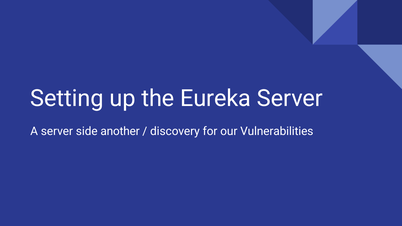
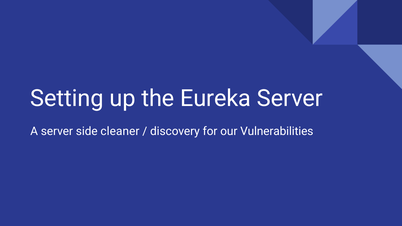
another: another -> cleaner
